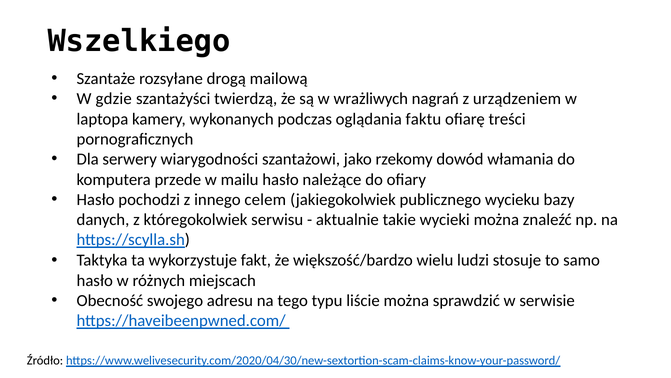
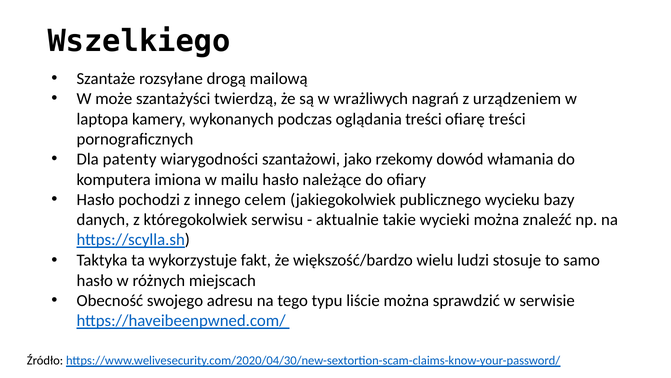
gdzie: gdzie -> może
oglądania faktu: faktu -> treści
serwery: serwery -> patenty
przede: przede -> imiona
